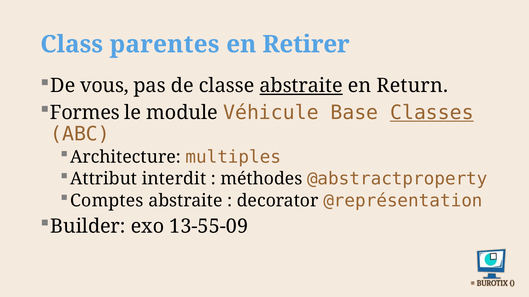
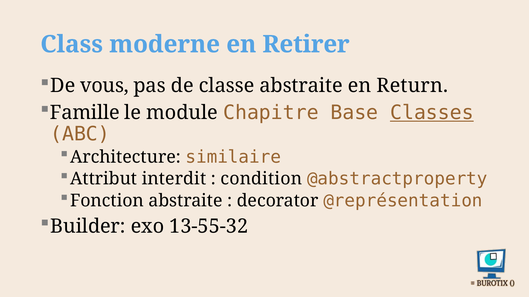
parentes: parentes -> moderne
abstraite at (301, 86) underline: present -> none
Formes: Formes -> Famille
Véhicule: Véhicule -> Chapitre
multiples: multiples -> similaire
méthodes: méthodes -> condition
Comptes: Comptes -> Fonction
13-55-09: 13-55-09 -> 13-55-32
